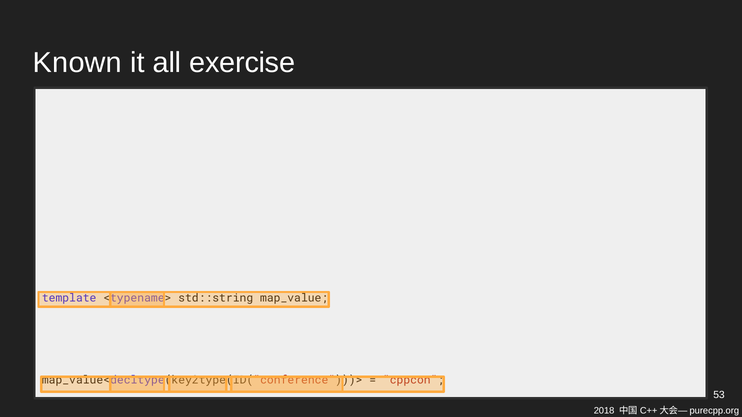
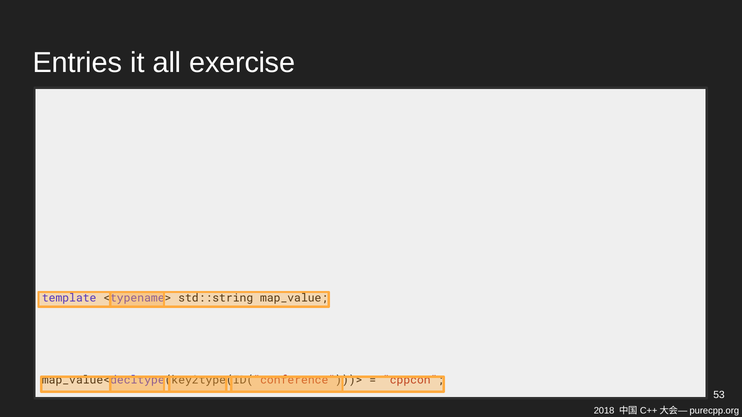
Known: Known -> Entries
